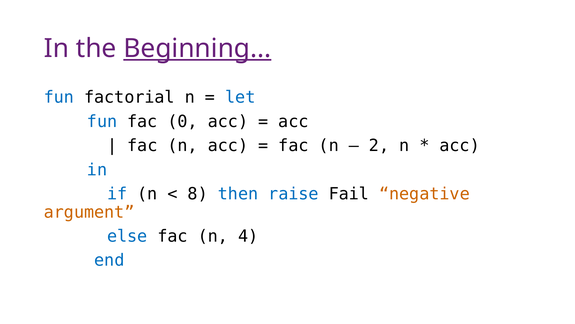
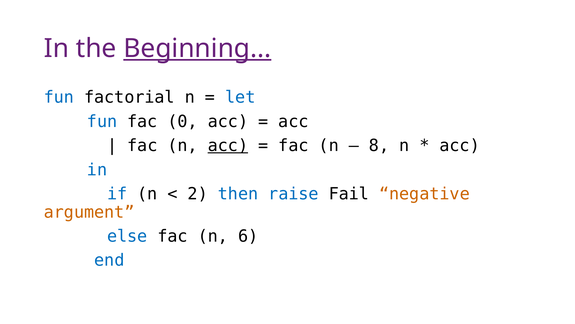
acc at (228, 145) underline: none -> present
2: 2 -> 8
8: 8 -> 2
4: 4 -> 6
